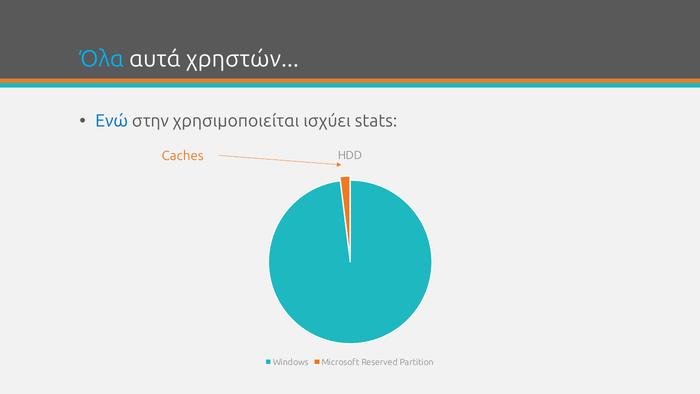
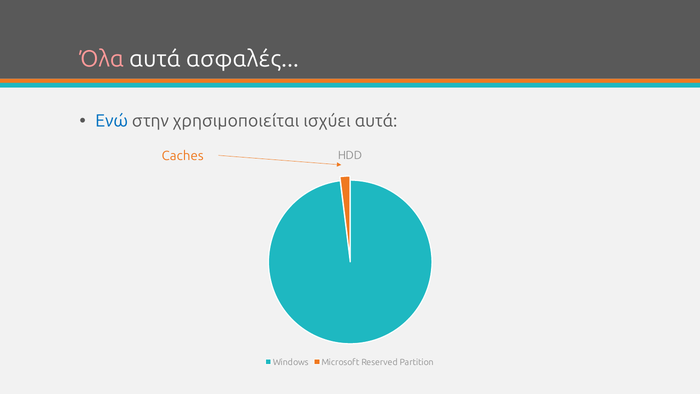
Όλα colour: light blue -> pink
χρηστών: χρηστών -> ασφαλές
ισχύει stats: stats -> αυτά
